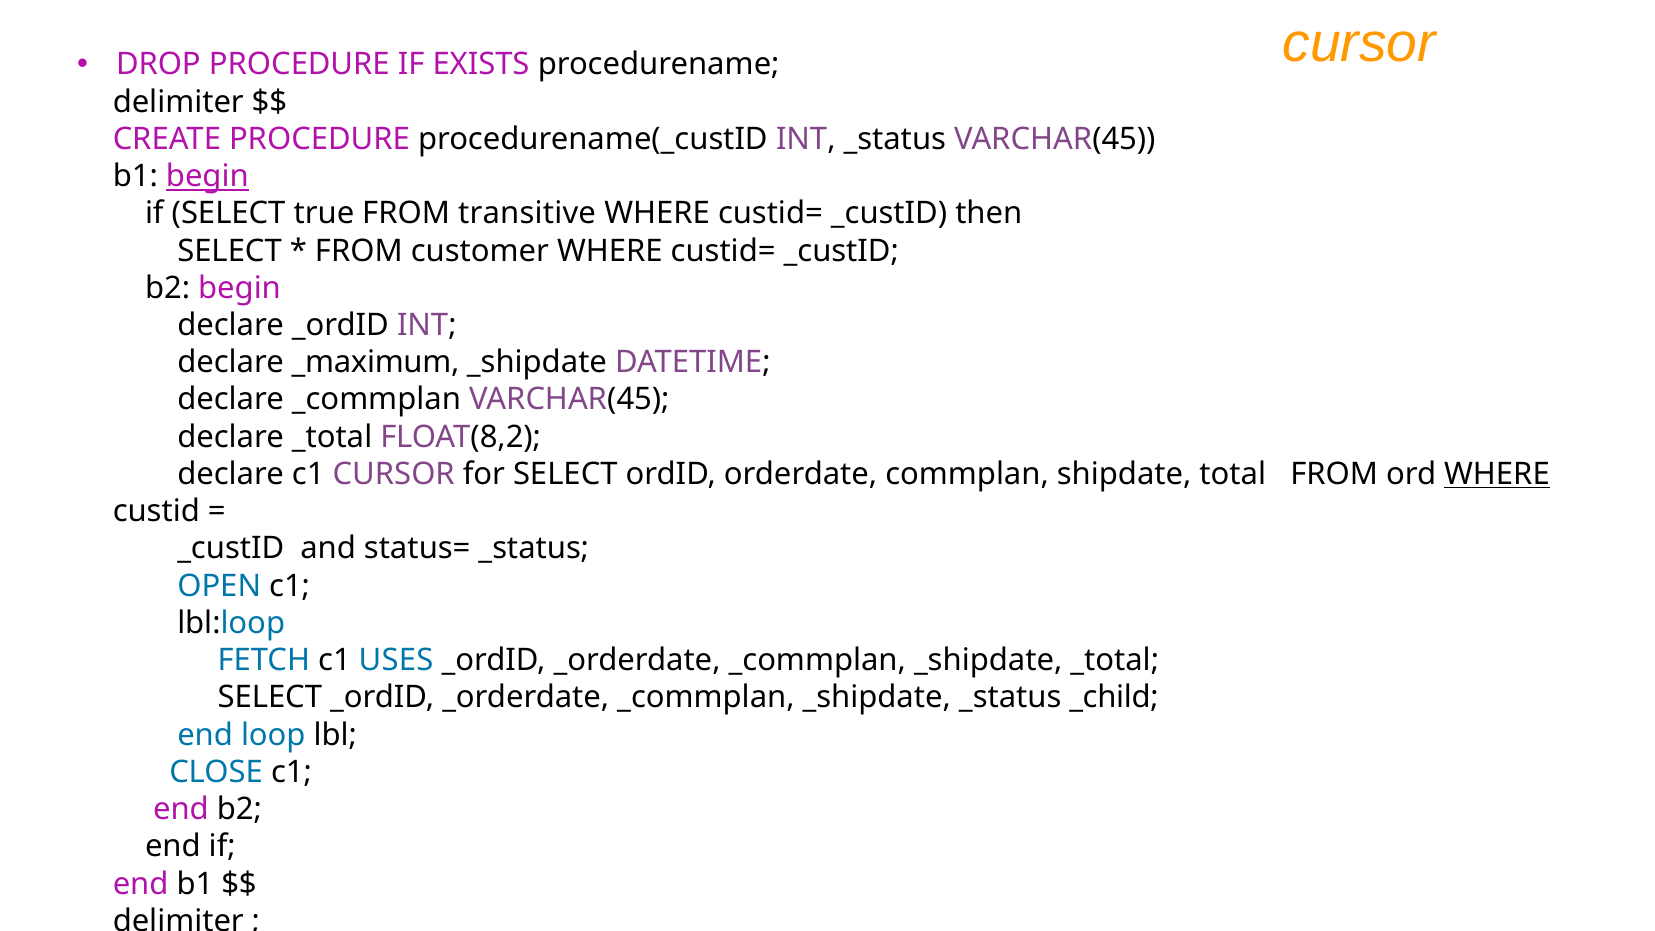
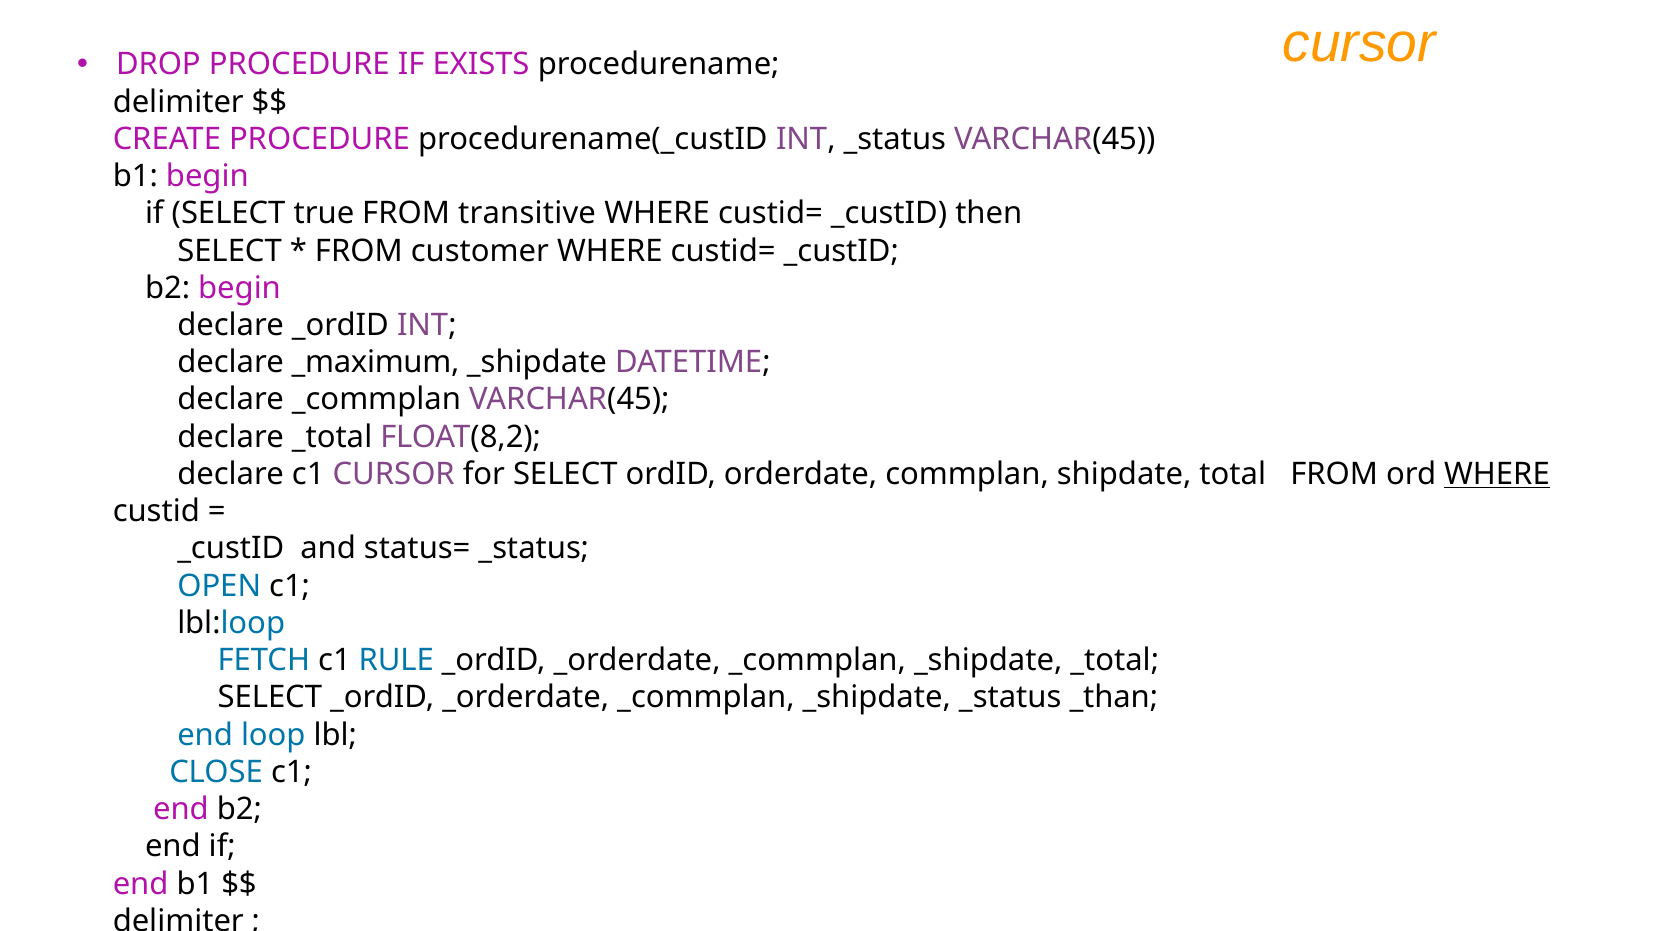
begin at (207, 176) underline: present -> none
USES: USES -> RULE
_child: _child -> _than
